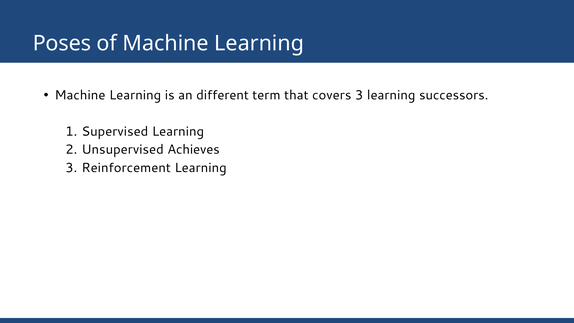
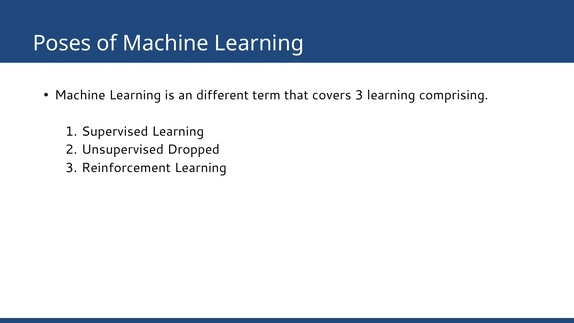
successors: successors -> comprising
Achieves: Achieves -> Dropped
